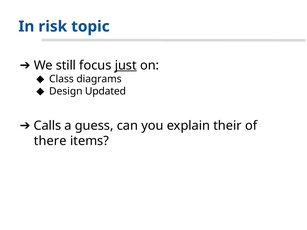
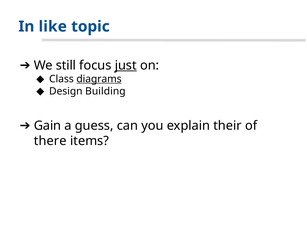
risk: risk -> like
diagrams underline: none -> present
Updated: Updated -> Building
Calls: Calls -> Gain
